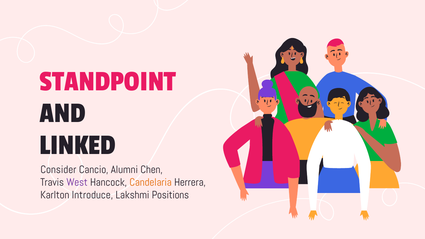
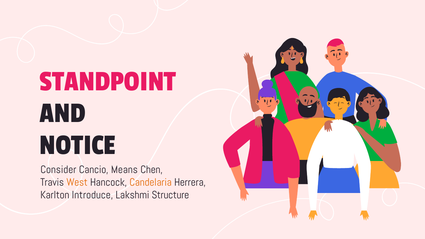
LINKED: LINKED -> NOTICE
Alumni: Alumni -> Means
West colour: purple -> orange
Positions: Positions -> Structure
